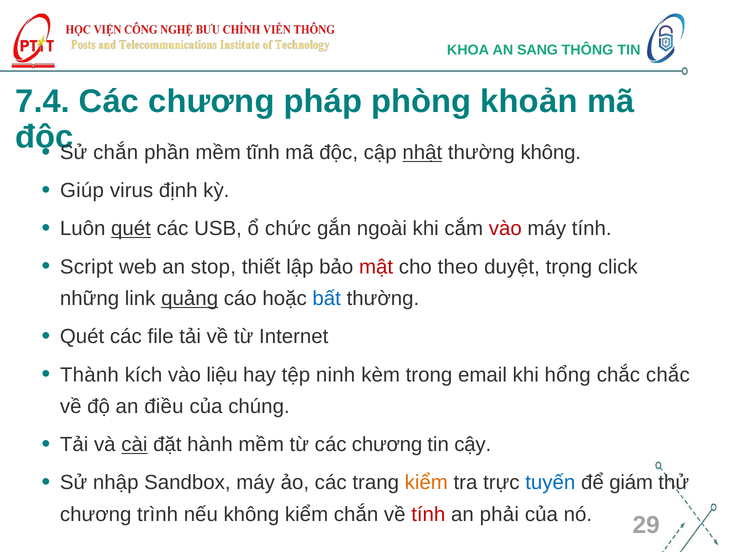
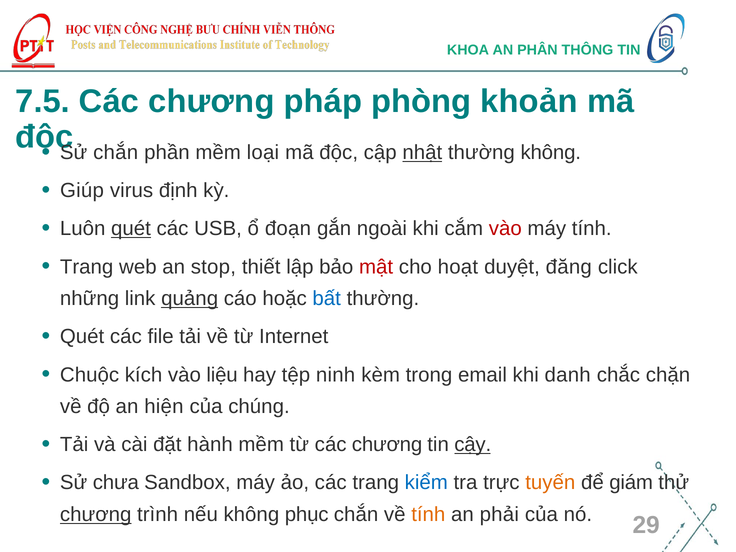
SANG: SANG -> PHÂN
7.4: 7.4 -> 7.5
tĩnh: tĩnh -> loại
chức: chức -> đoạn
Script at (87, 267): Script -> Trang
theo: theo -> hoạt
trọng: trọng -> đăng
Thành: Thành -> Chuộc
hổng: hổng -> danh
chắc chắc: chắc -> chặn
điều: điều -> hiện
cài underline: present -> none
cậy underline: none -> present
nhập: nhập -> chưa
kiểm at (426, 483) colour: orange -> blue
tuyến colour: blue -> orange
chương at (96, 515) underline: none -> present
không kiểm: kiểm -> phục
tính at (428, 515) colour: red -> orange
